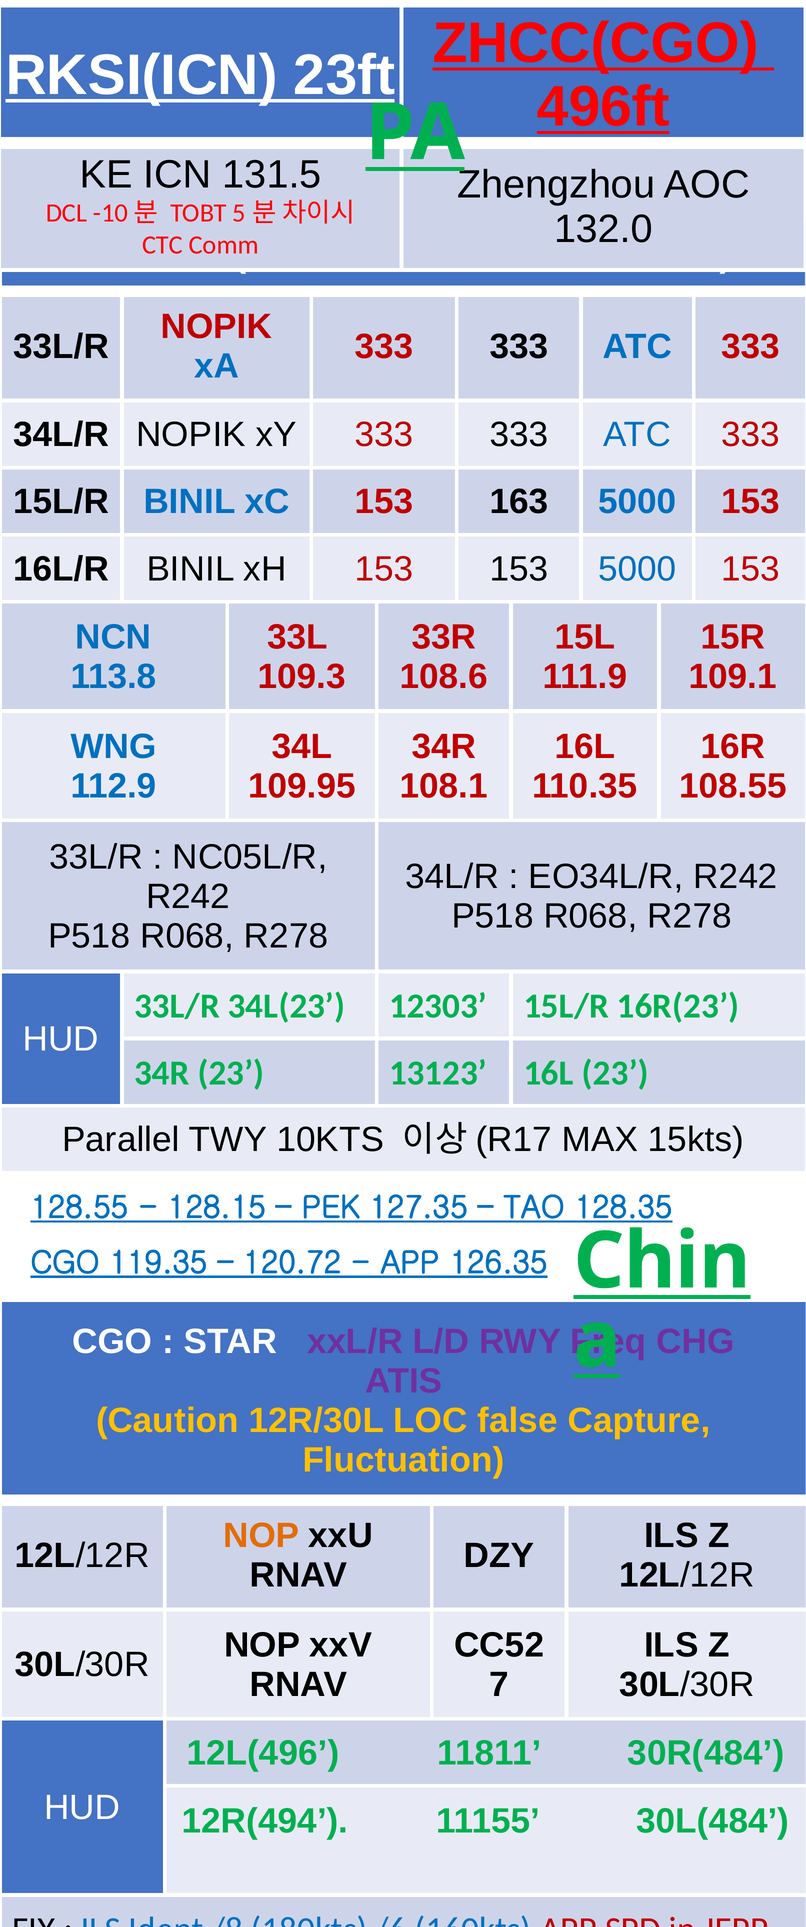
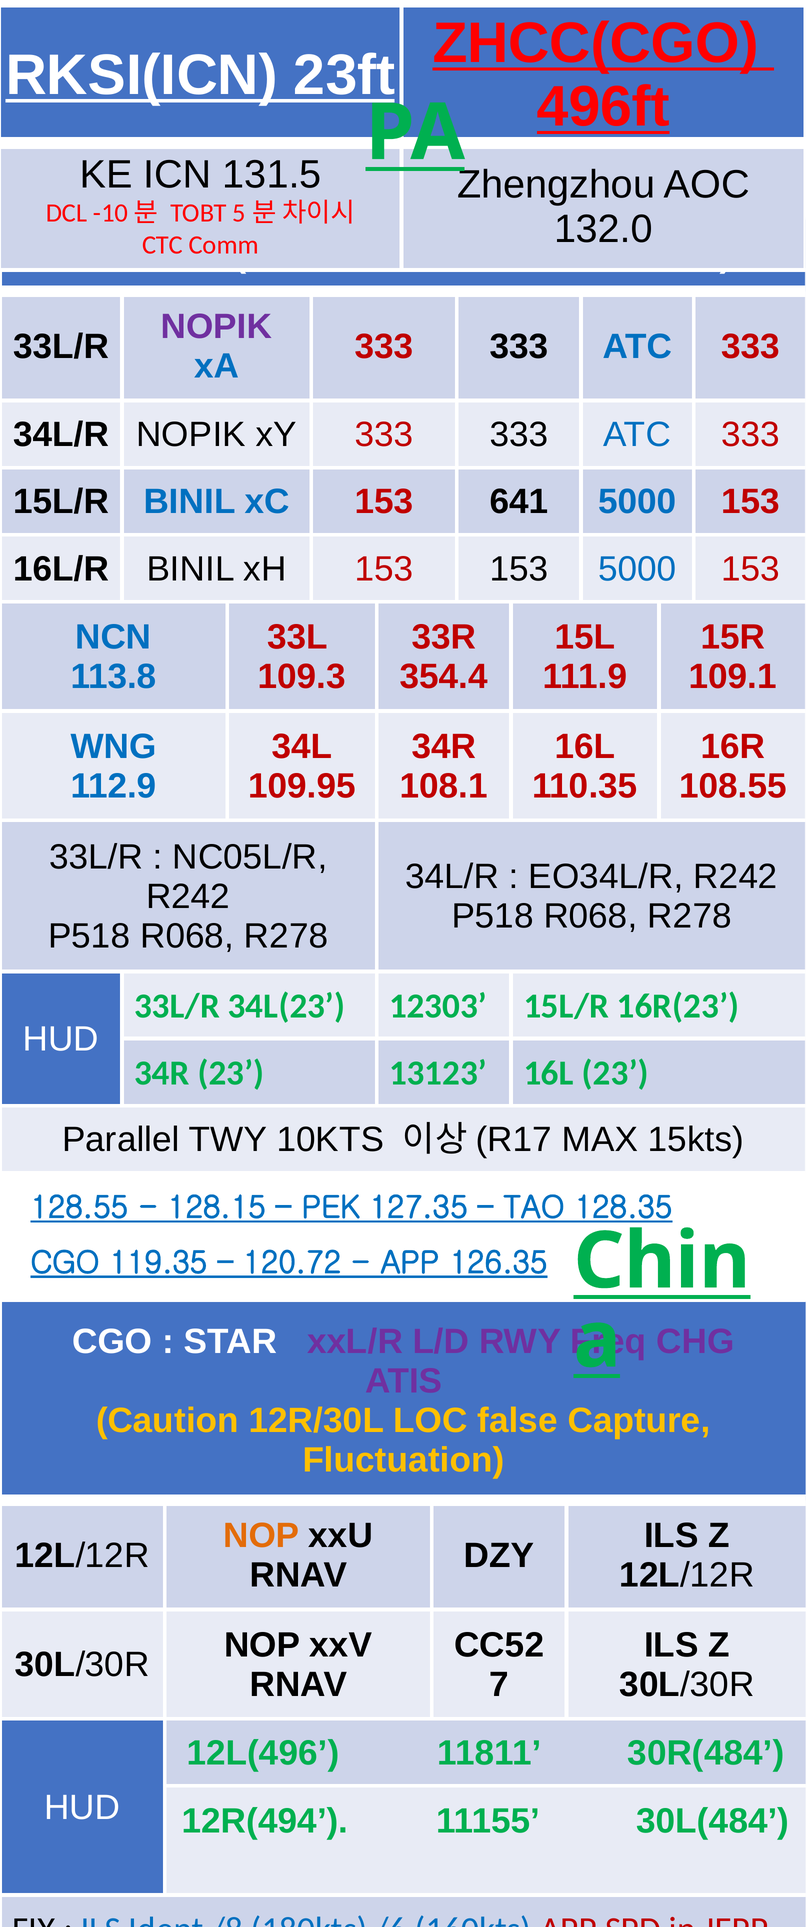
NOPIK at (216, 327) colour: red -> purple
163: 163 -> 641
108.6: 108.6 -> 354.4
